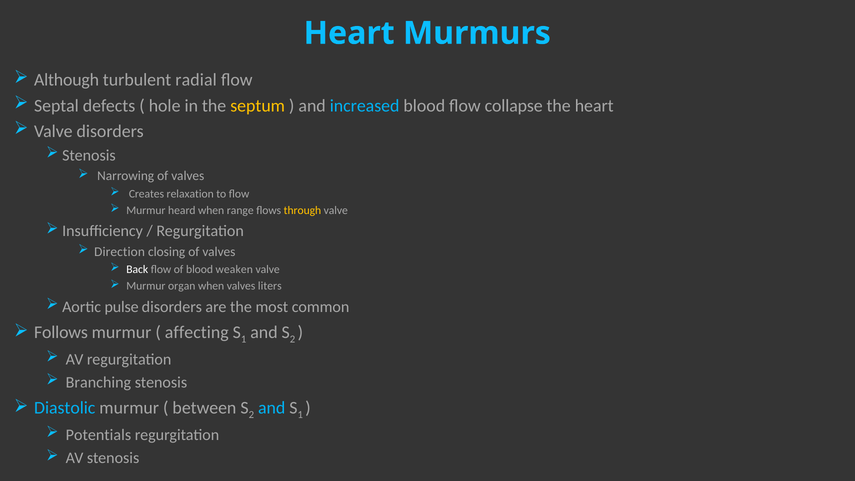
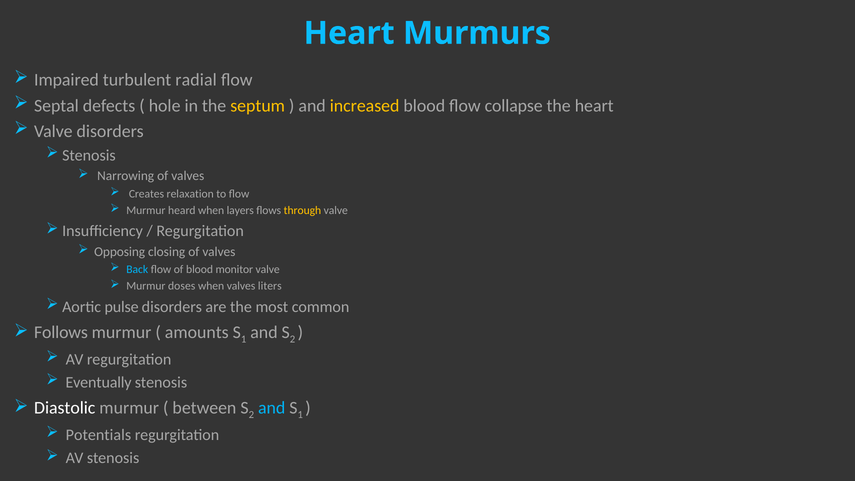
Although: Although -> Impaired
increased colour: light blue -> yellow
range: range -> layers
Direction: Direction -> Opposing
Back colour: white -> light blue
weaken: weaken -> monitor
organ: organ -> doses
affecting: affecting -> amounts
Branching: Branching -> Eventually
Diastolic colour: light blue -> white
